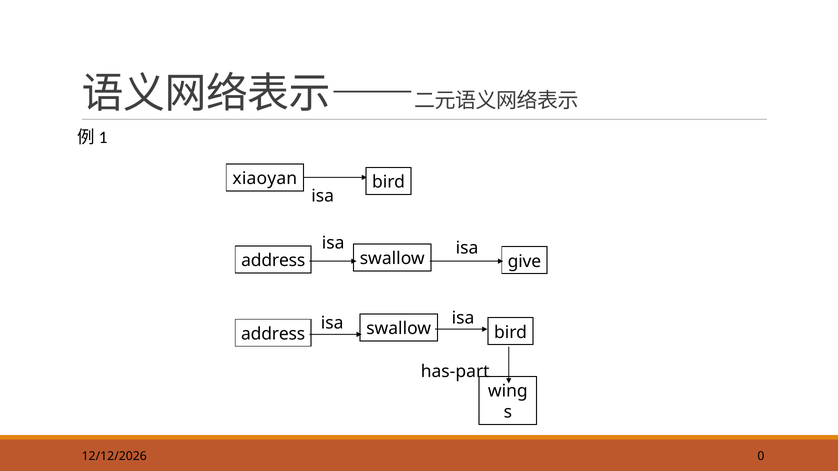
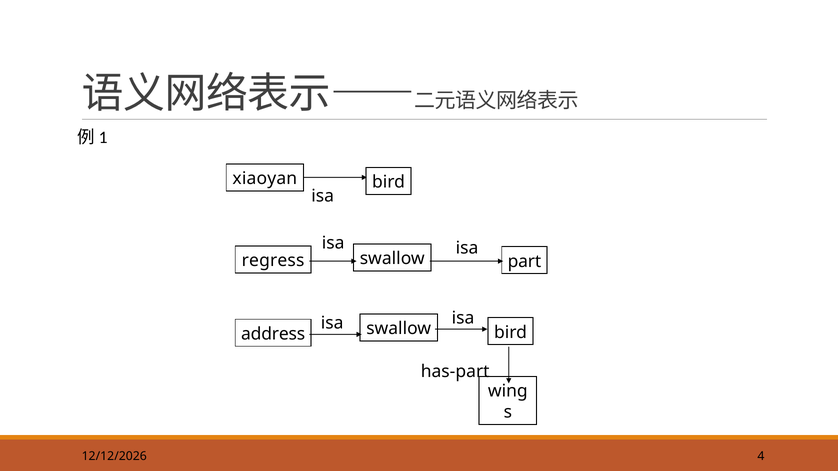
address at (273, 261): address -> regress
give: give -> part
0: 0 -> 4
